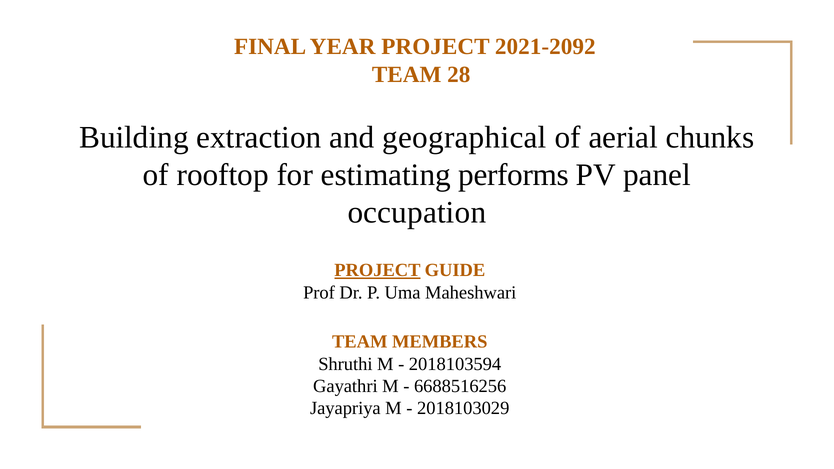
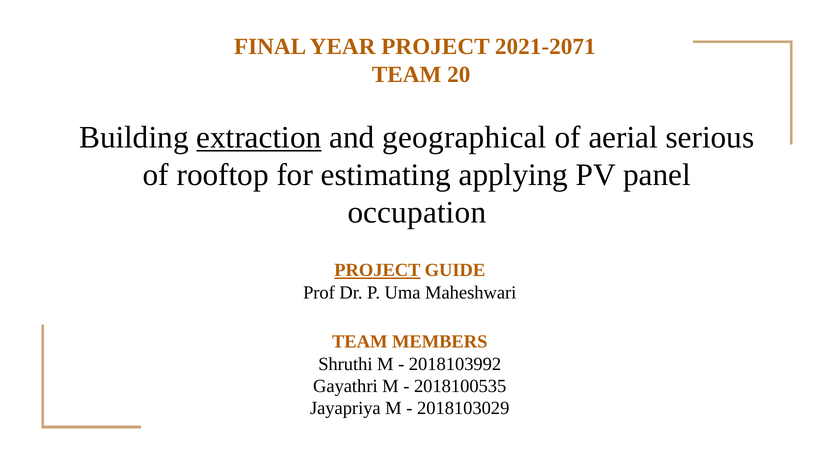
2021-2092: 2021-2092 -> 2021-2071
28: 28 -> 20
extraction underline: none -> present
chunks: chunks -> serious
performs: performs -> applying
2018103594: 2018103594 -> 2018103992
6688516256: 6688516256 -> 2018100535
